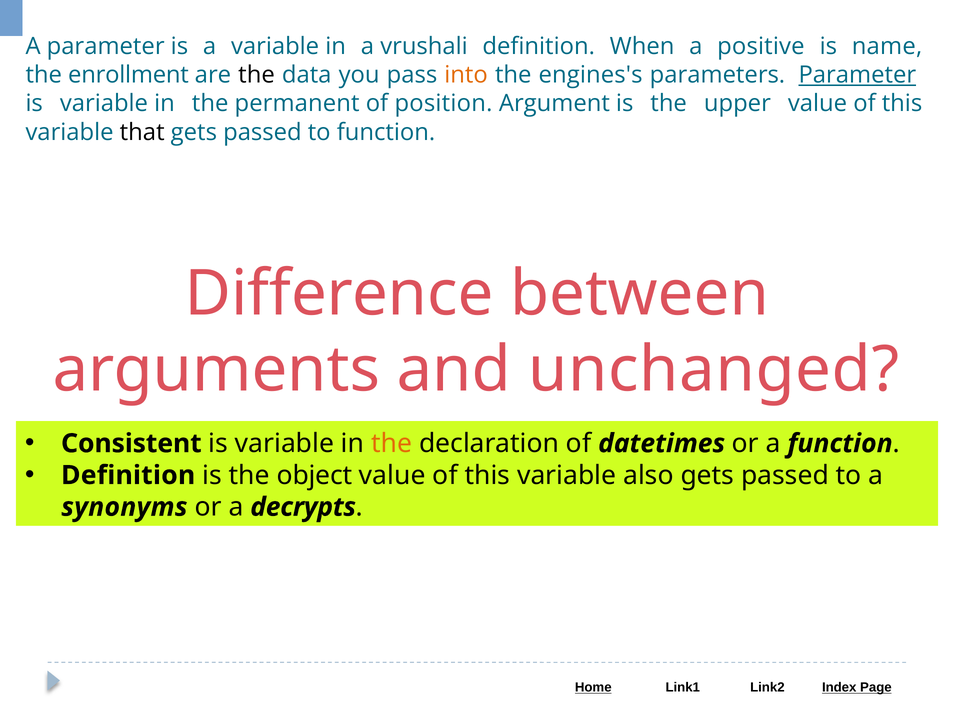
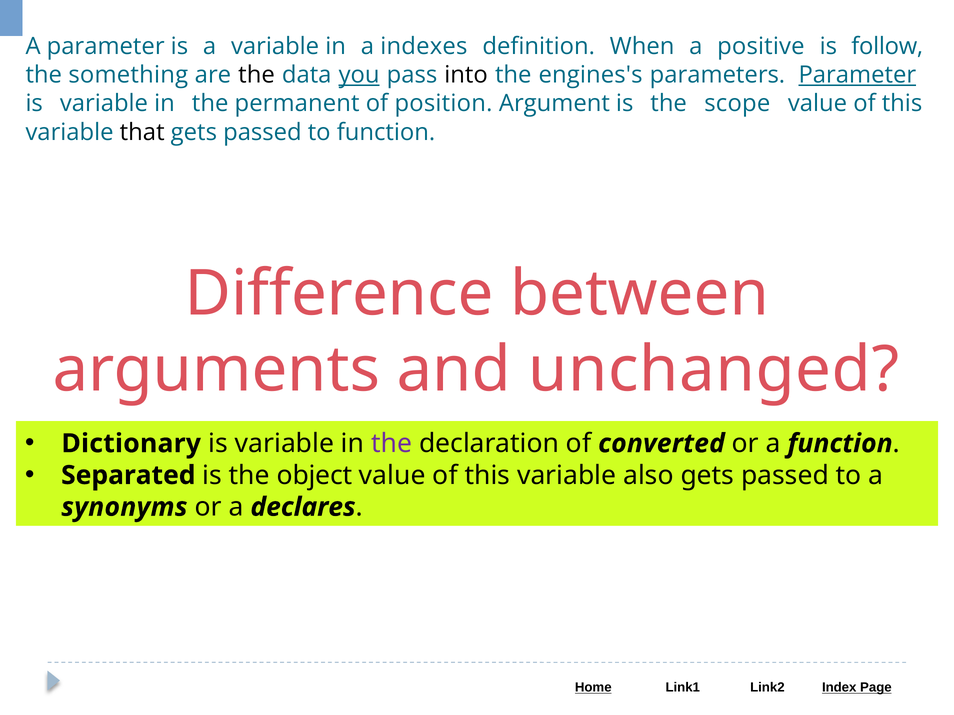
vrushali: vrushali -> indexes
name: name -> follow
enrollment: enrollment -> something
you underline: none -> present
into colour: orange -> black
upper: upper -> scope
Consistent: Consistent -> Dictionary
the at (392, 444) colour: orange -> purple
datetimes: datetimes -> converted
Definition at (128, 476): Definition -> Separated
decrypts: decrypts -> declares
